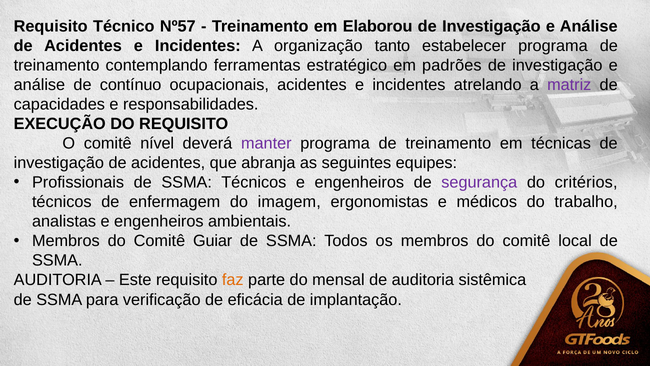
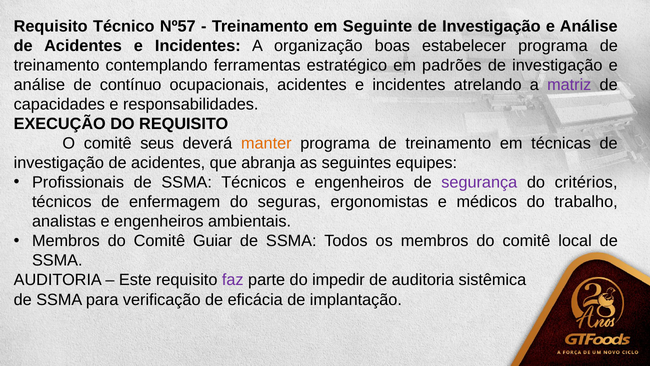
Elaborou: Elaborou -> Seguinte
tanto: tanto -> boas
nível: nível -> seus
manter colour: purple -> orange
imagem: imagem -> seguras
faz colour: orange -> purple
mensal: mensal -> impedir
